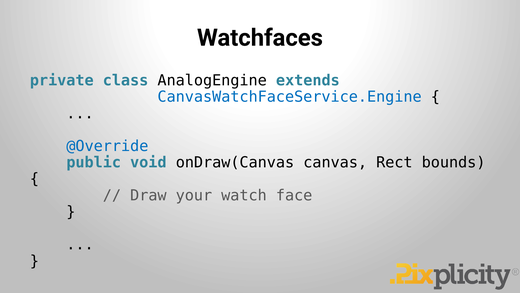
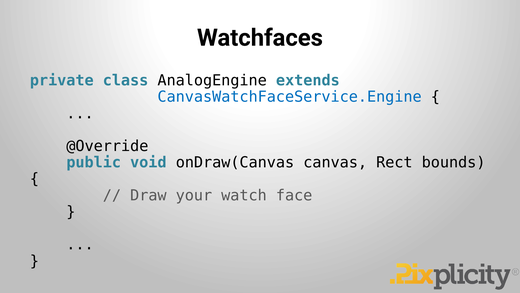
@Override colour: blue -> black
